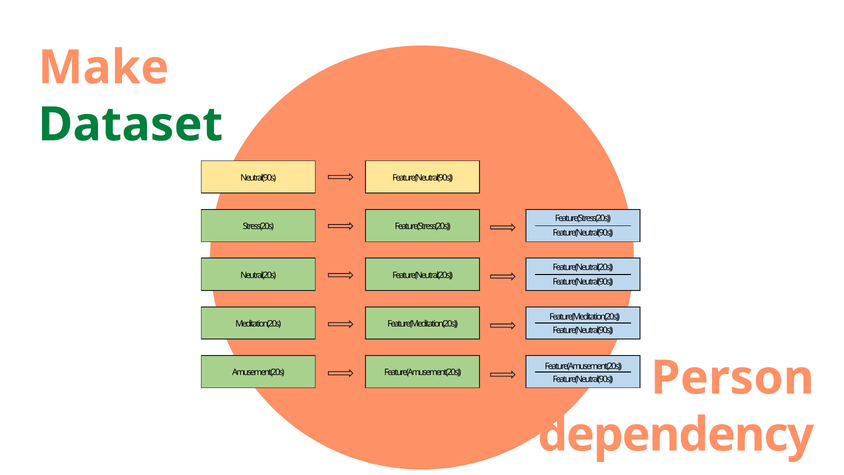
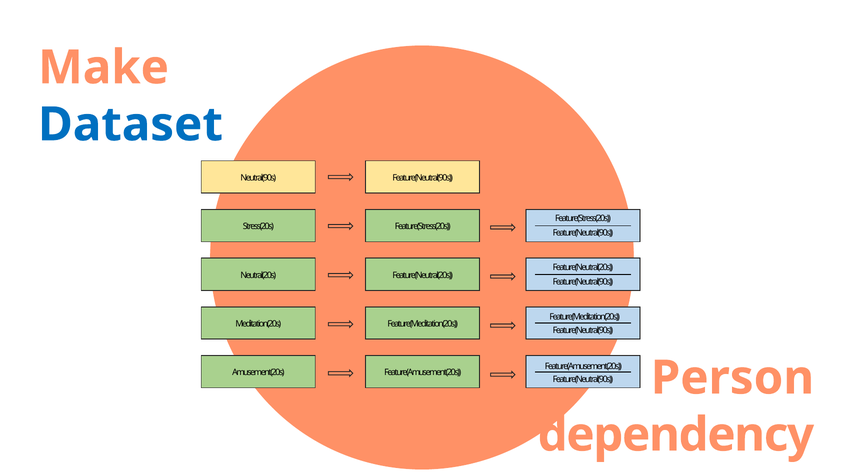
Dataset colour: green -> blue
